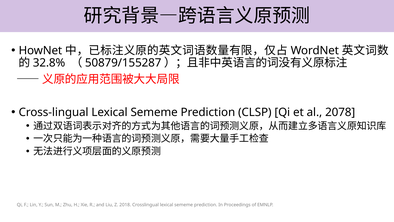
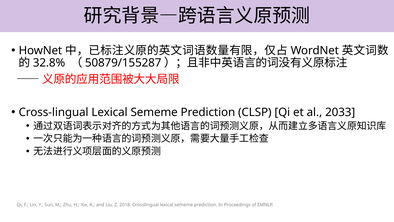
2078: 2078 -> 2033
